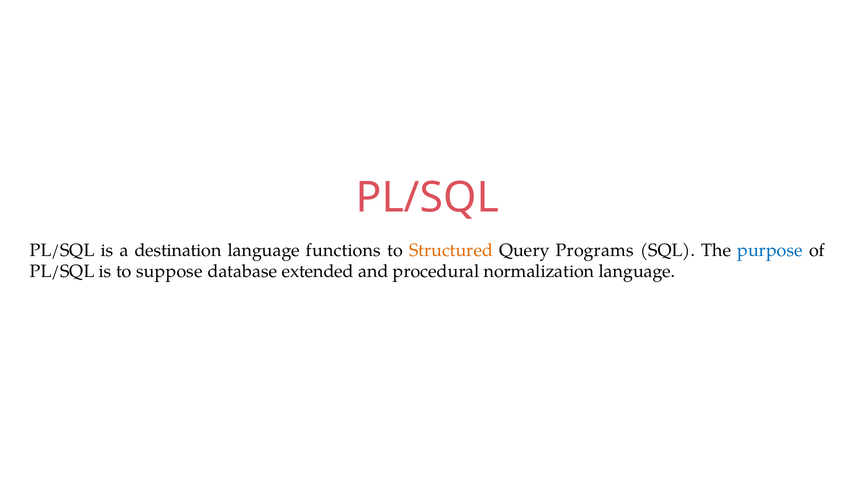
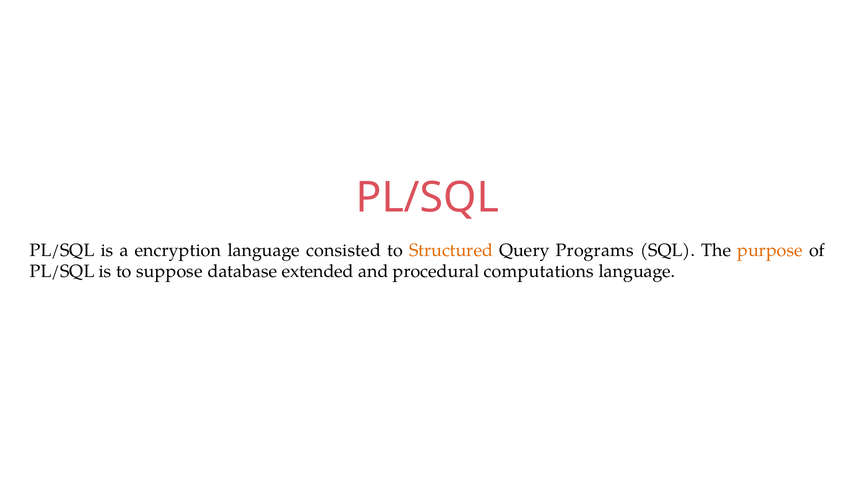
destination: destination -> encryption
functions: functions -> consisted
purpose colour: blue -> orange
normalization: normalization -> computations
